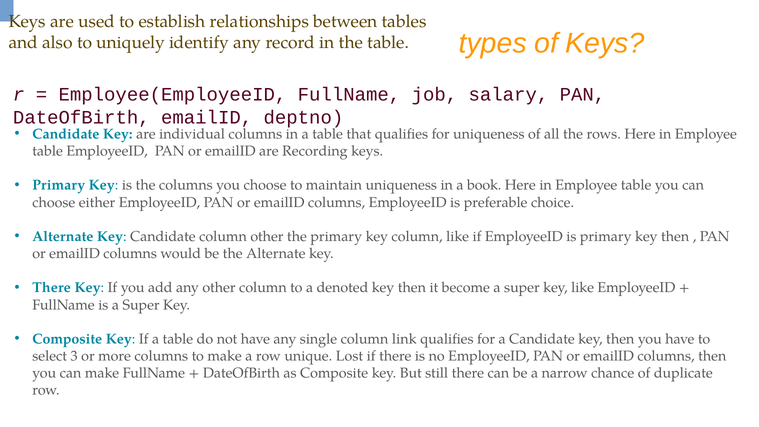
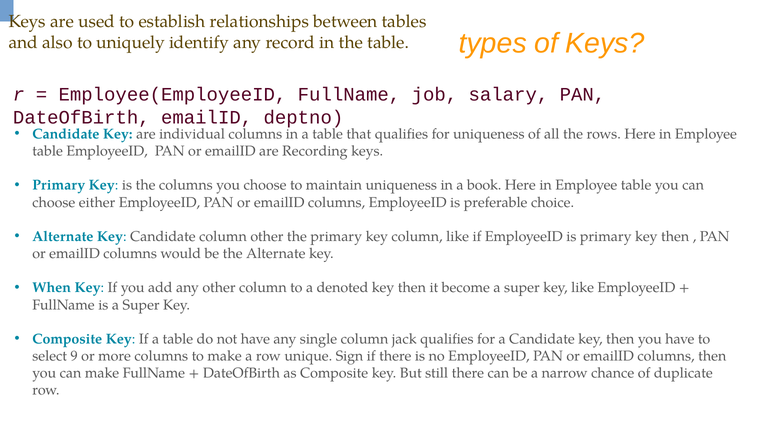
There at (52, 288): There -> When
link: link -> jack
3: 3 -> 9
Lost: Lost -> Sign
